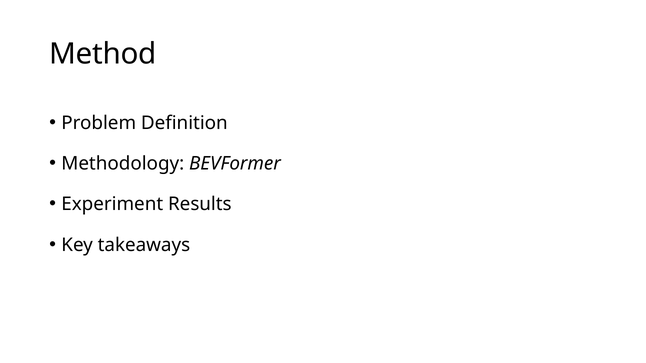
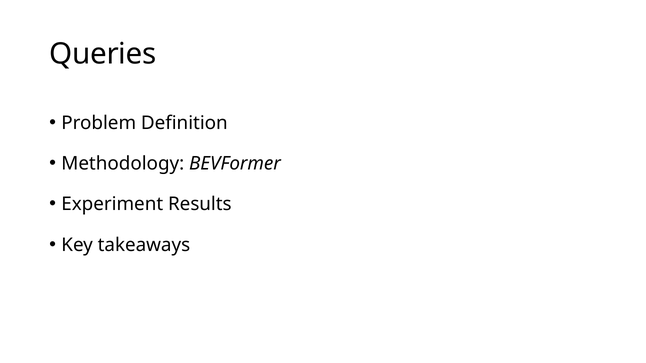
Method: Method -> Queries
